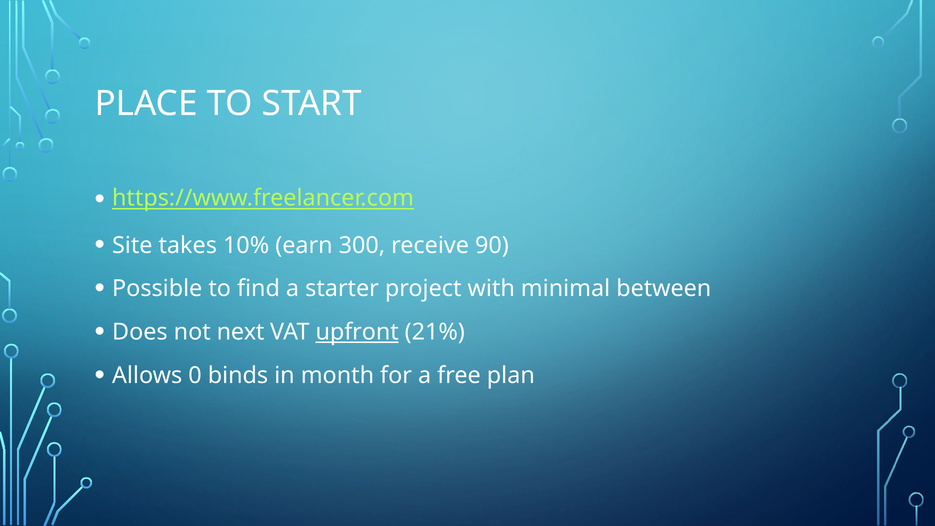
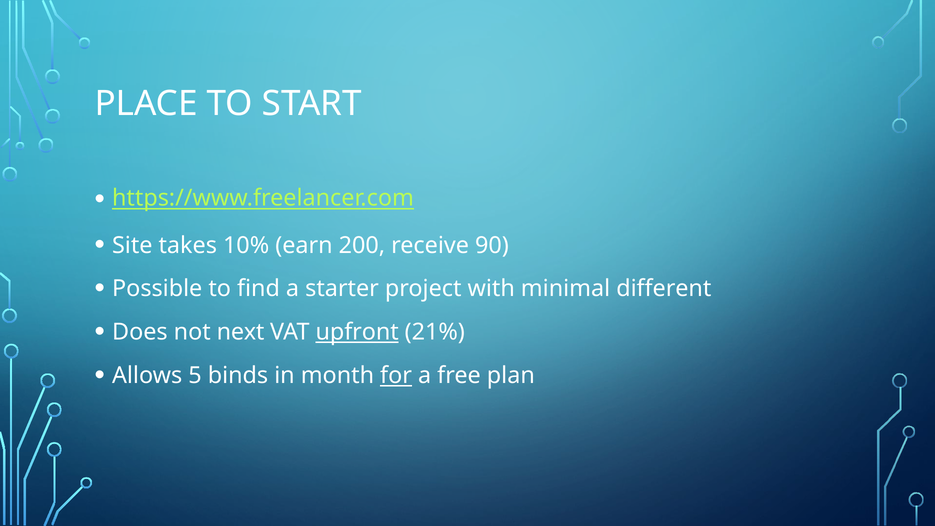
300: 300 -> 200
between: between -> different
0: 0 -> 5
for underline: none -> present
